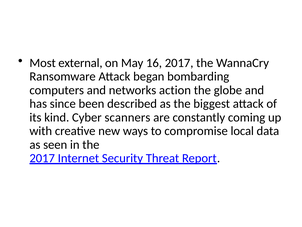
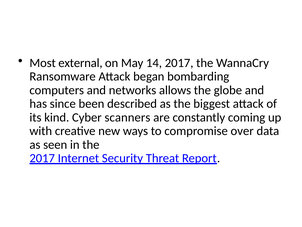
16: 16 -> 14
action: action -> allows
local: local -> over
